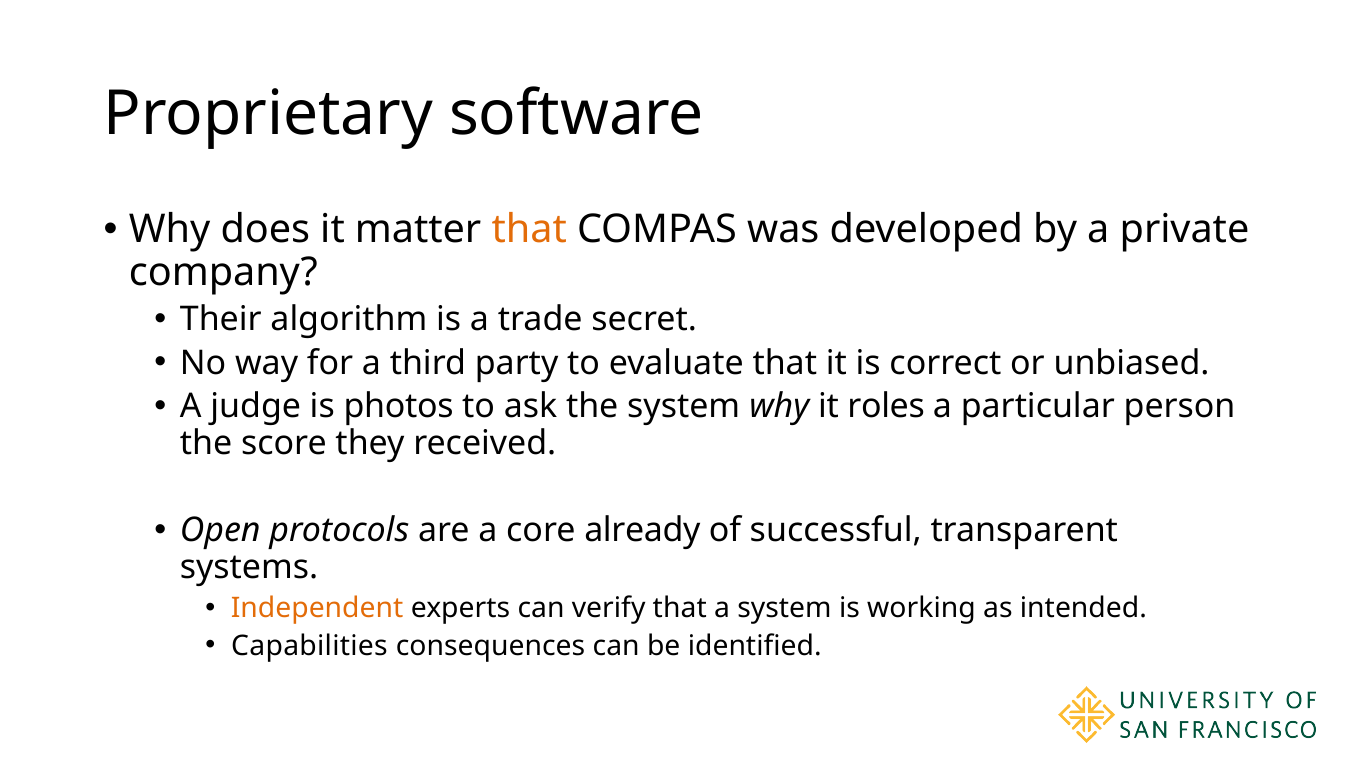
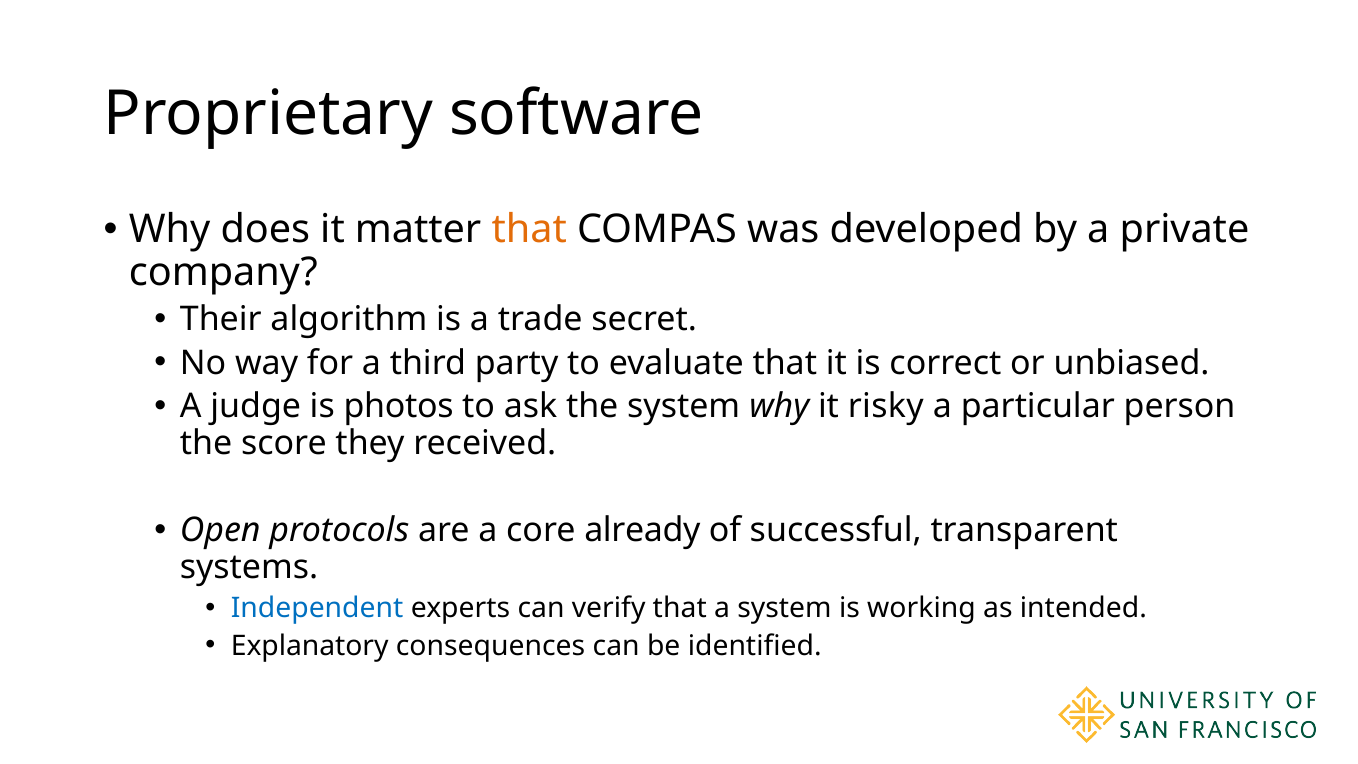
roles: roles -> risky
Independent colour: orange -> blue
Capabilities: Capabilities -> Explanatory
